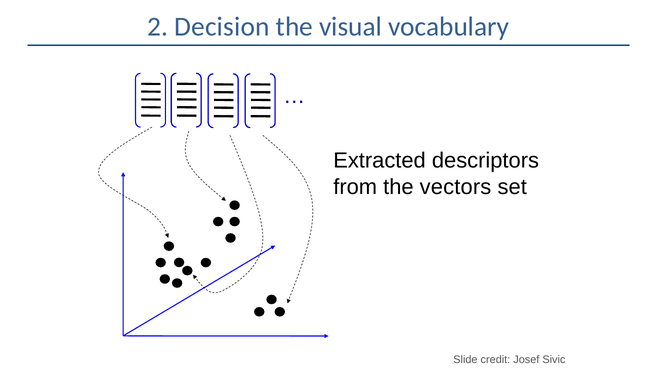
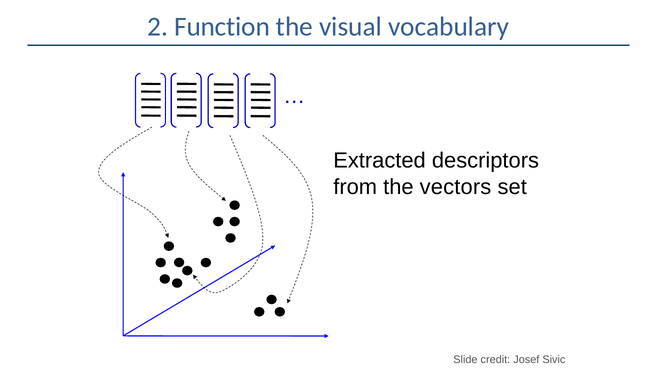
Decision: Decision -> Function
